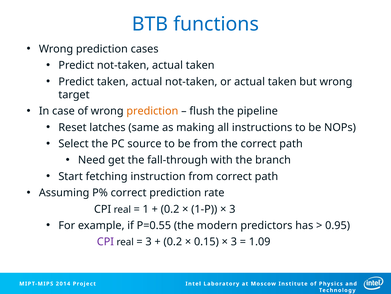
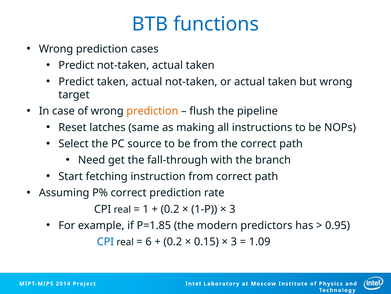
P=0.55: P=0.55 -> P=1.85
CPI at (105, 241) colour: purple -> blue
3 at (148, 241): 3 -> 6
